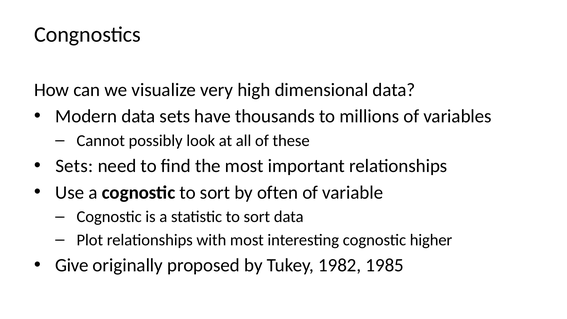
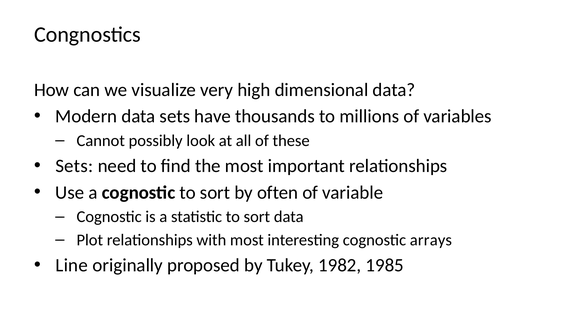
higher: higher -> arrays
Give: Give -> Line
